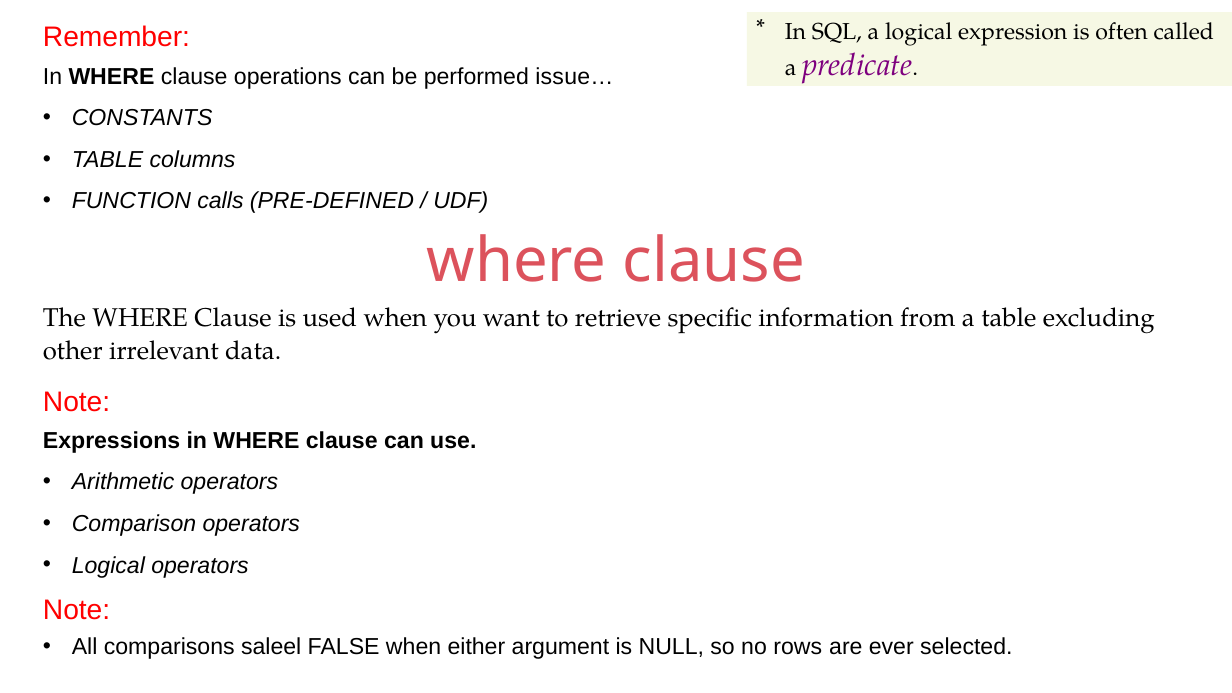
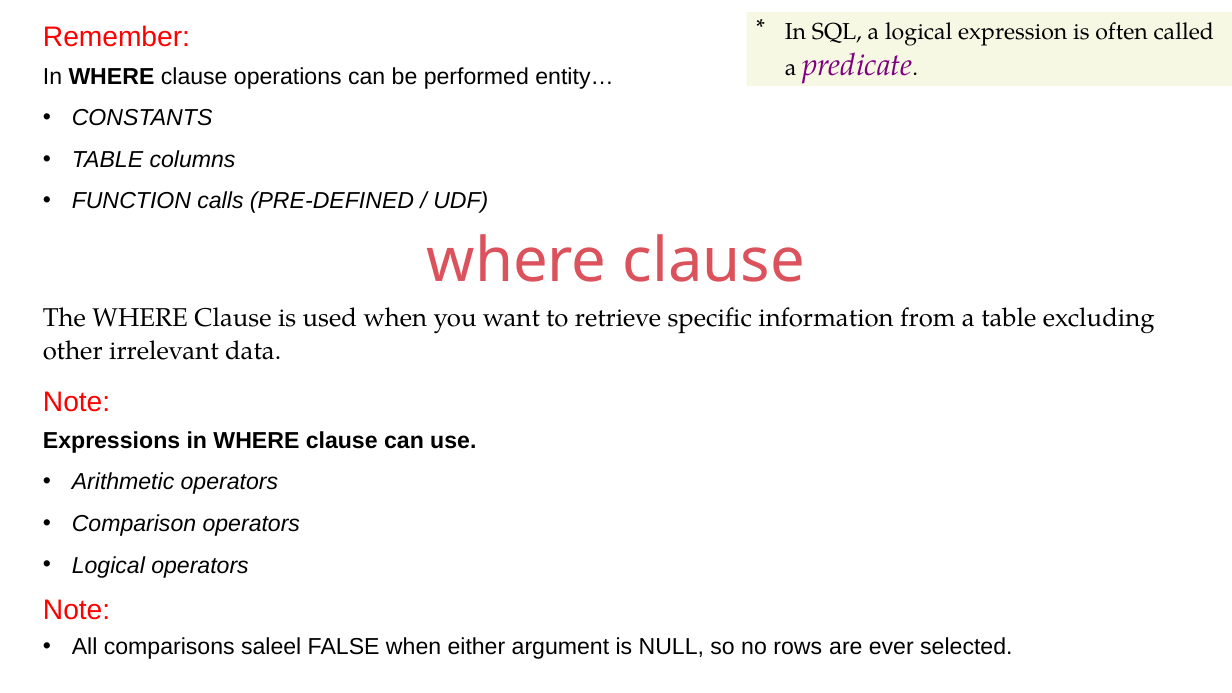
issue…: issue… -> entity…
